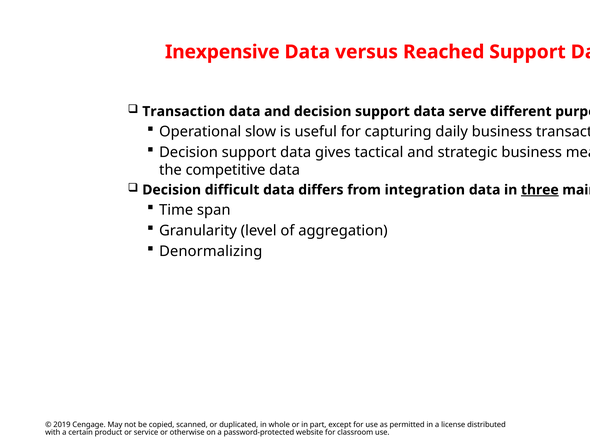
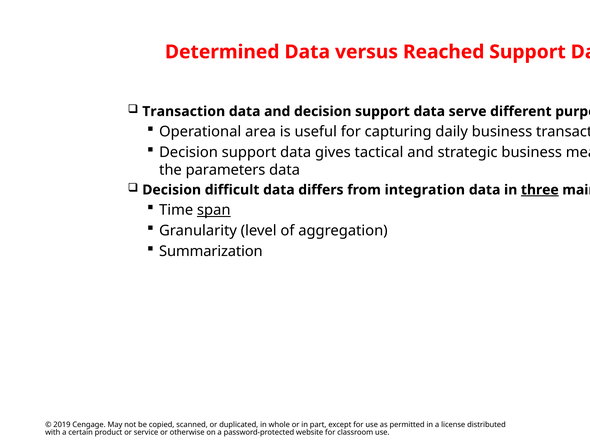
Inexpensive: Inexpensive -> Determined
slow: slow -> area
competitive: competitive -> parameters
span underline: none -> present
Denormalizing: Denormalizing -> Summarization
